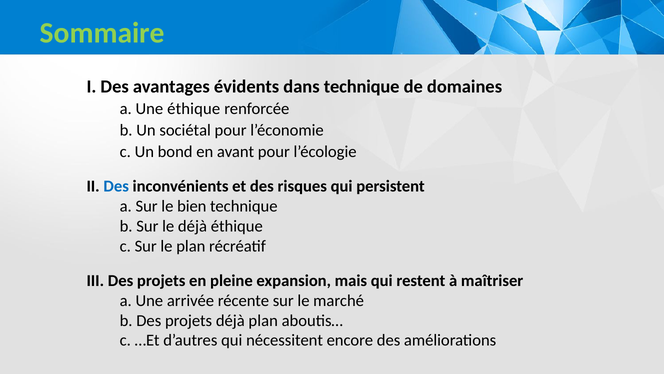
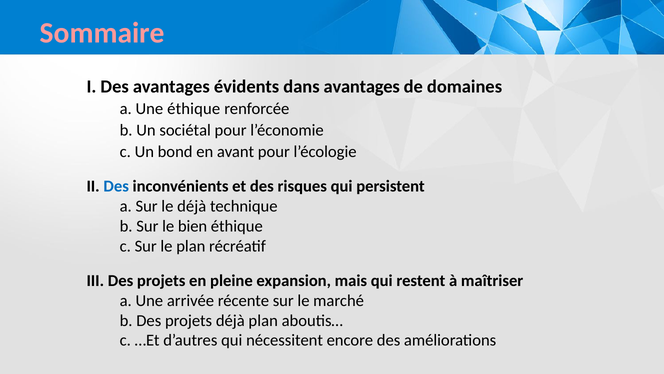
Sommaire colour: light green -> pink
dans technique: technique -> avantages
le bien: bien -> déjà
le déjà: déjà -> bien
